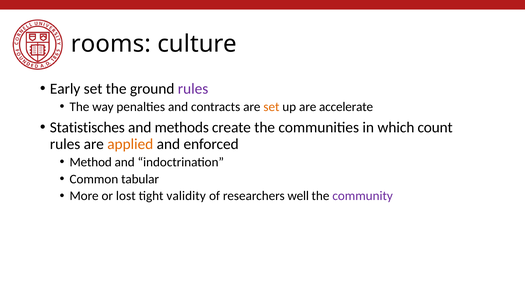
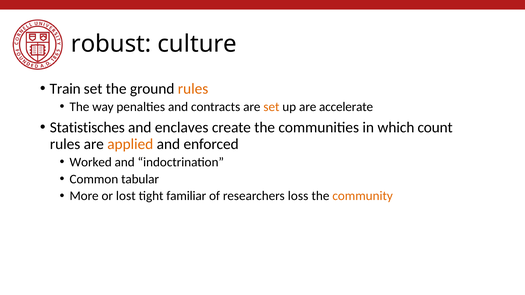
rooms: rooms -> robust
Early: Early -> Train
rules at (193, 89) colour: purple -> orange
methods: methods -> enclaves
Method: Method -> Worked
validity: validity -> familiar
well: well -> loss
community colour: purple -> orange
